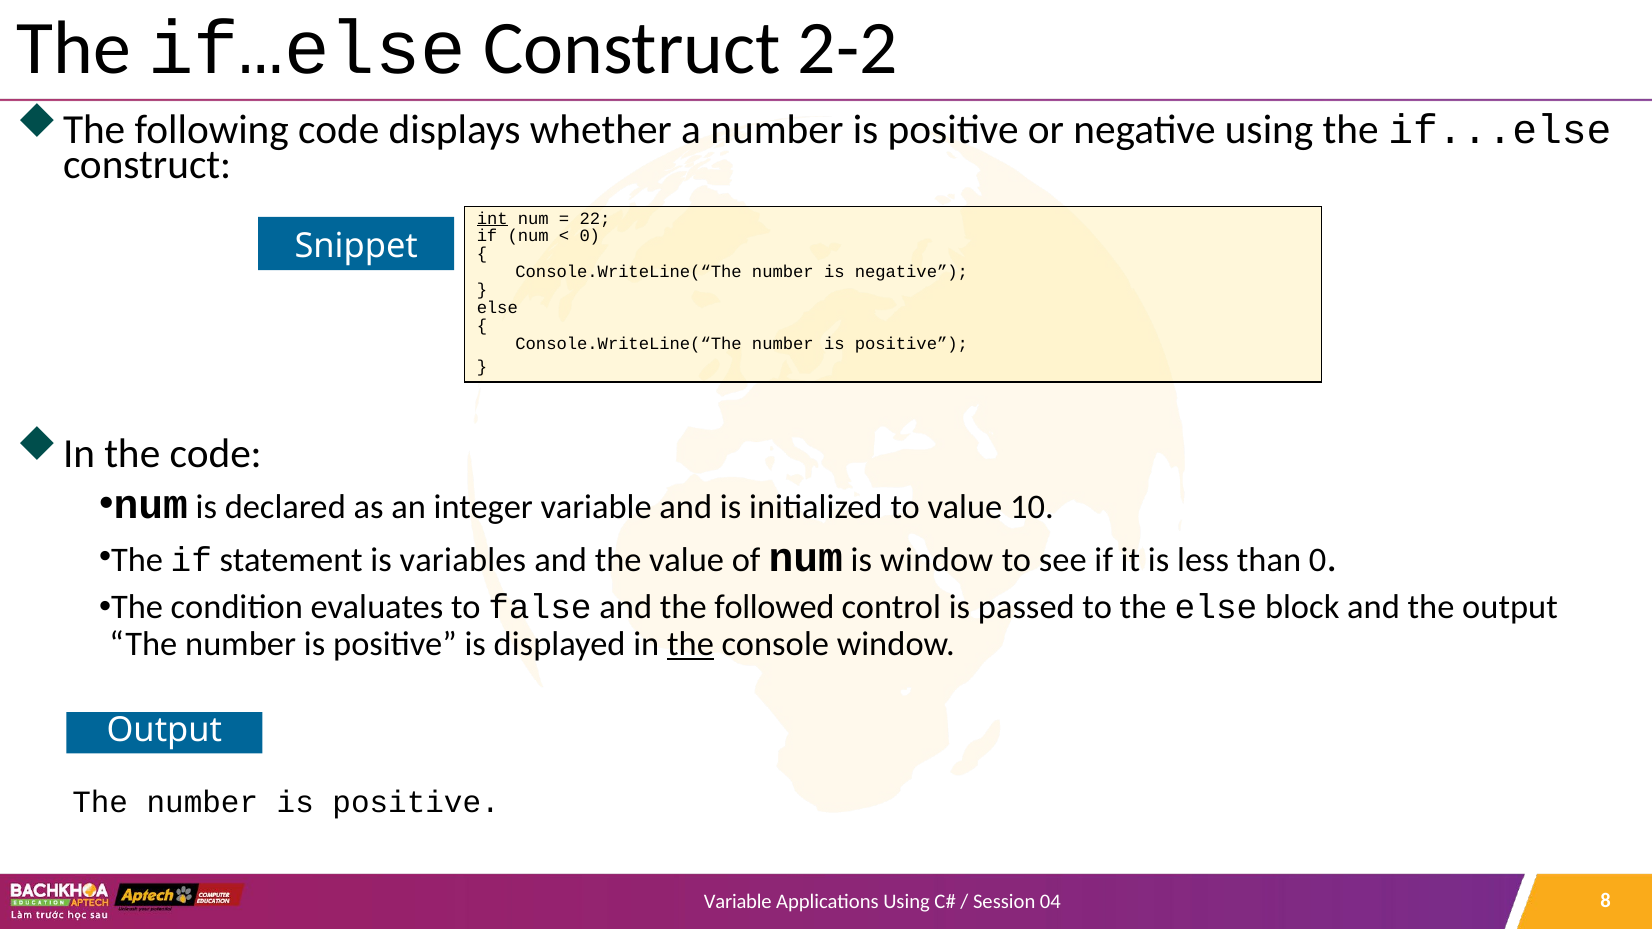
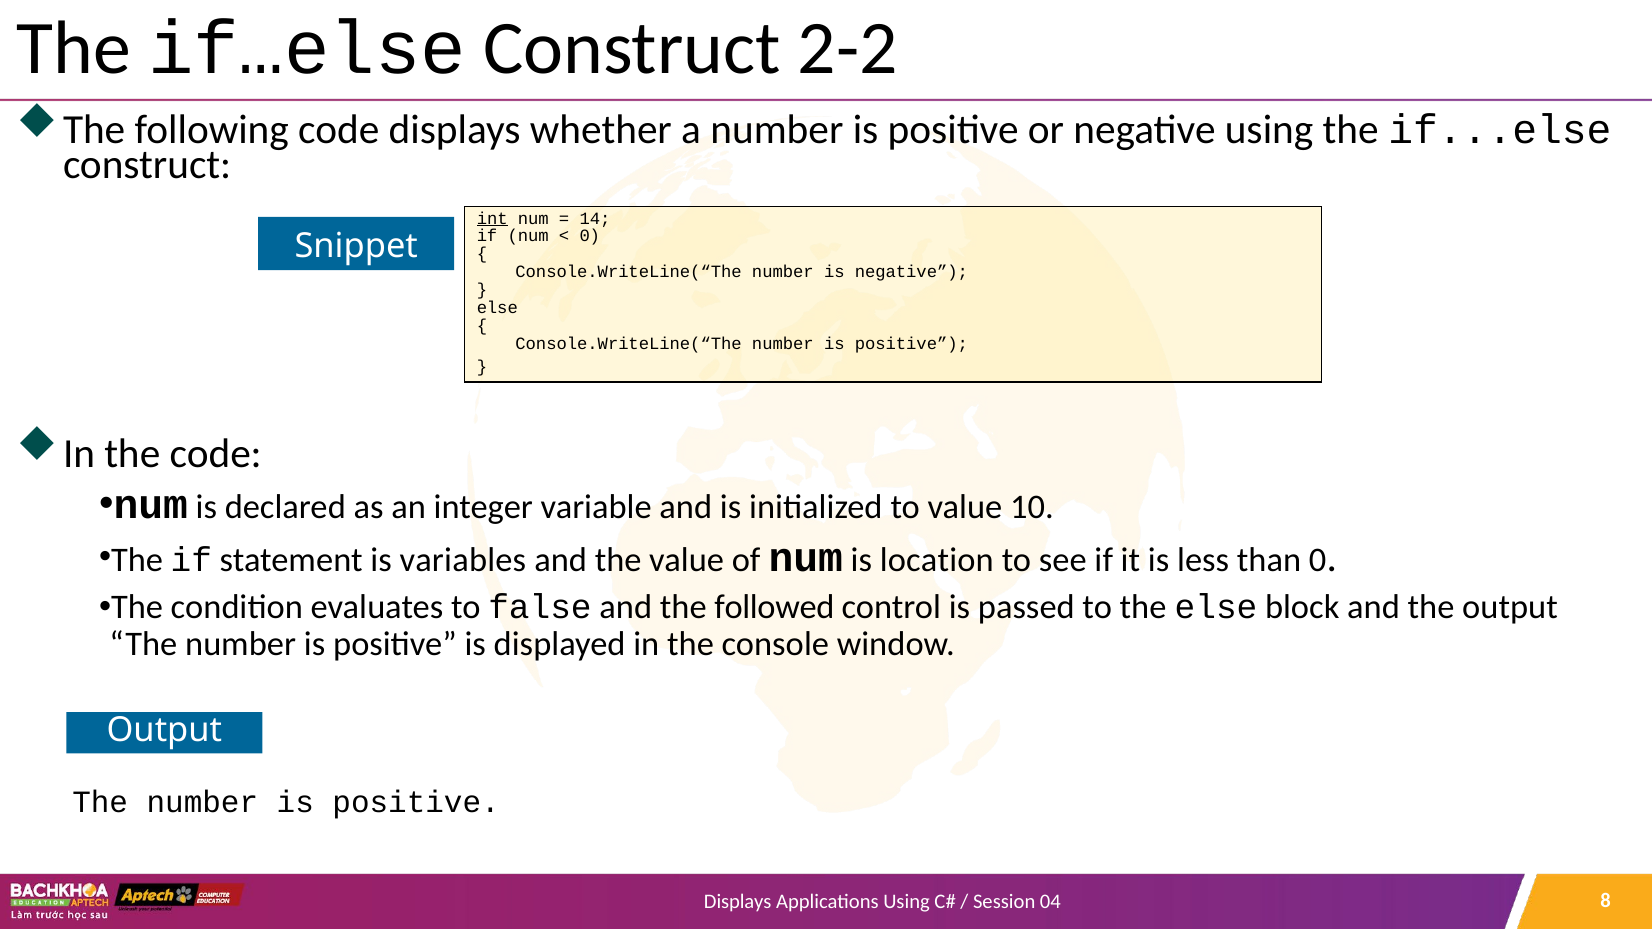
22: 22 -> 14
is window: window -> location
the at (691, 645) underline: present -> none
Variable at (738, 902): Variable -> Displays
